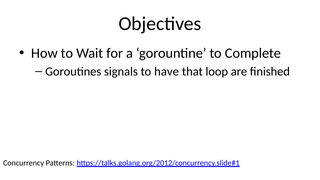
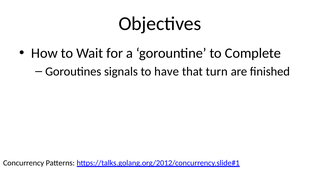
loop: loop -> turn
